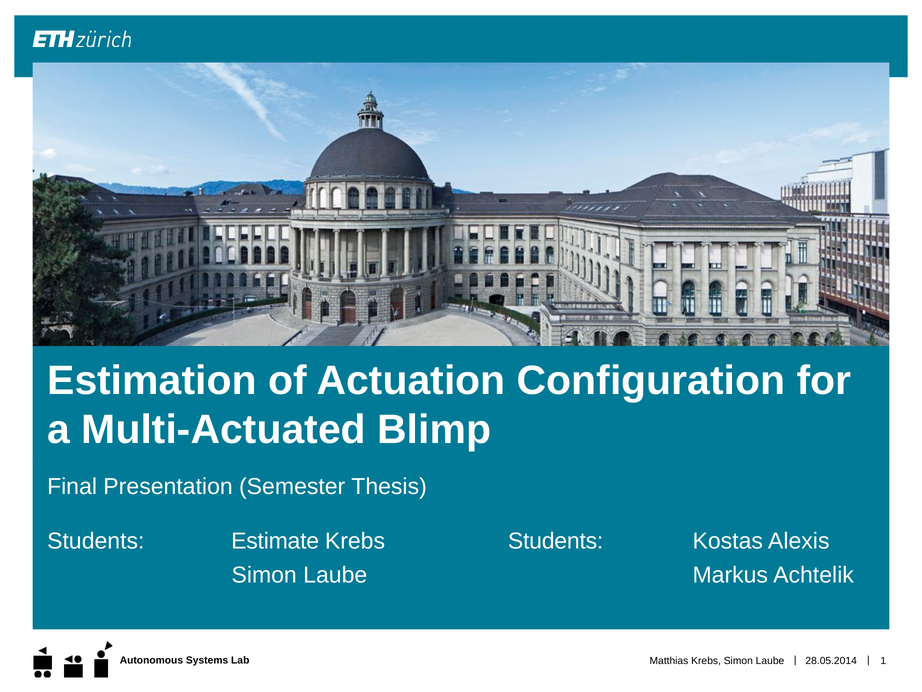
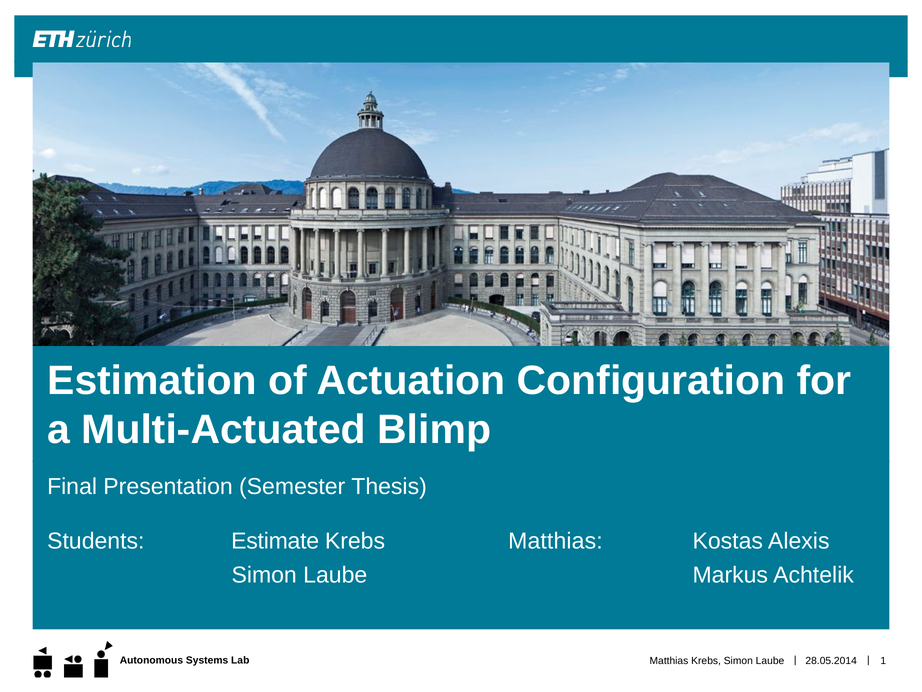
Krebs Students: Students -> Matthias
